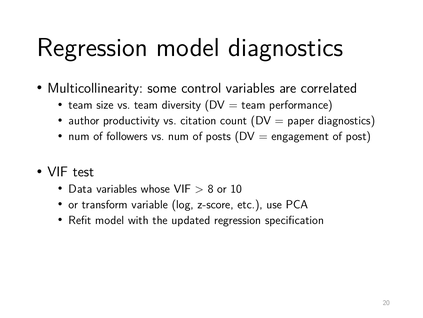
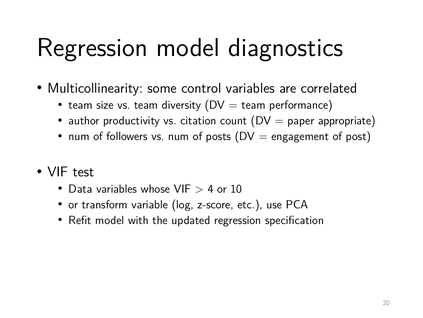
paper diagnostics: diagnostics -> appropriate
8: 8 -> 4
